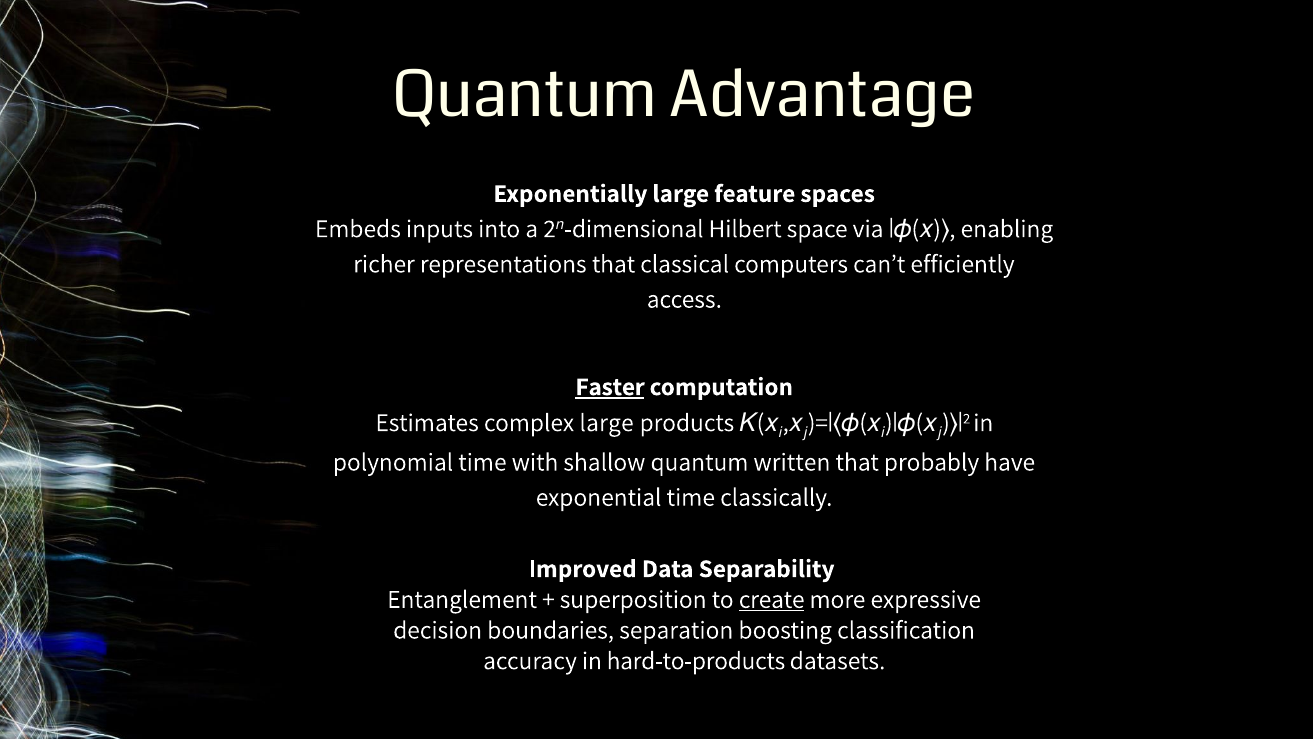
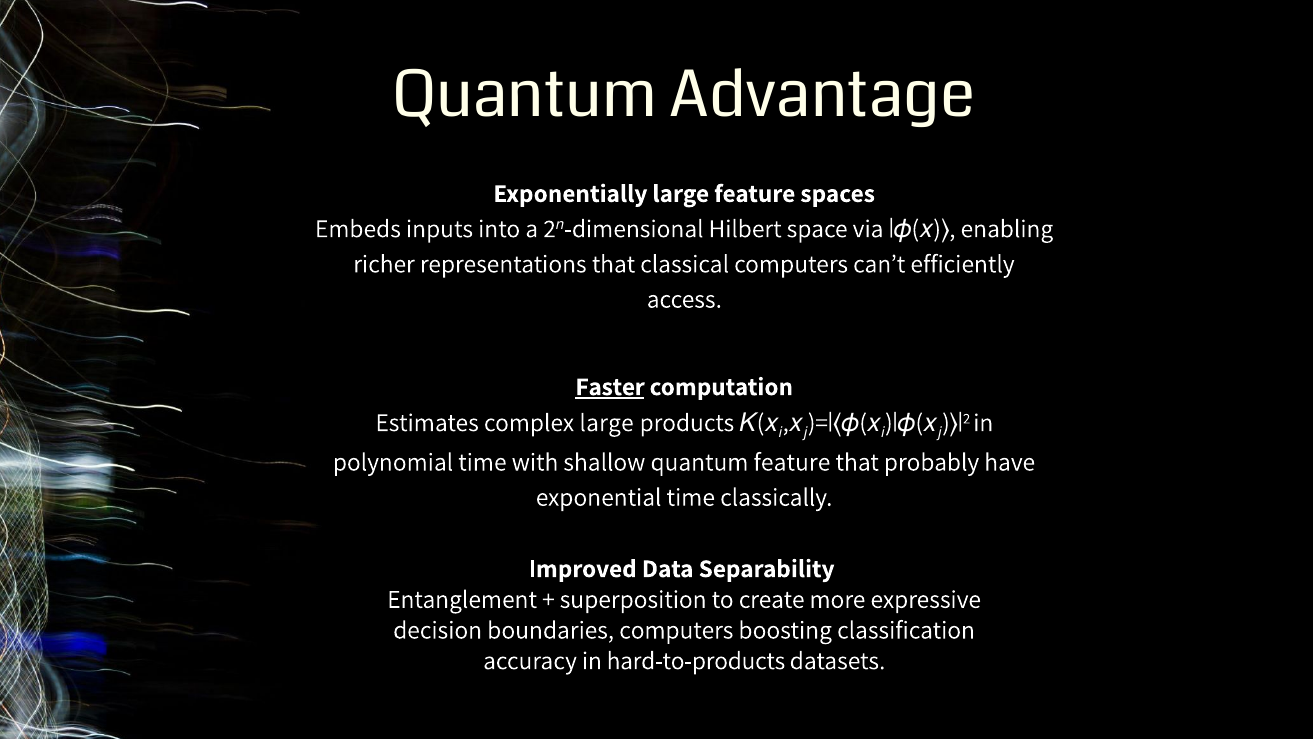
quantum written: written -> feature
create underline: present -> none
boundaries separation: separation -> computers
